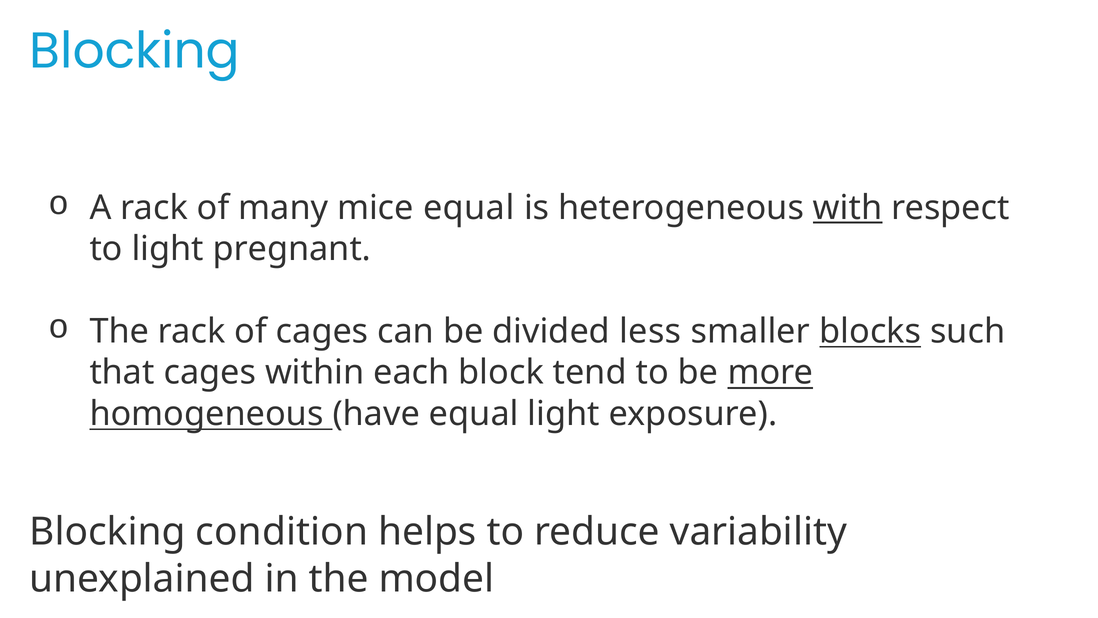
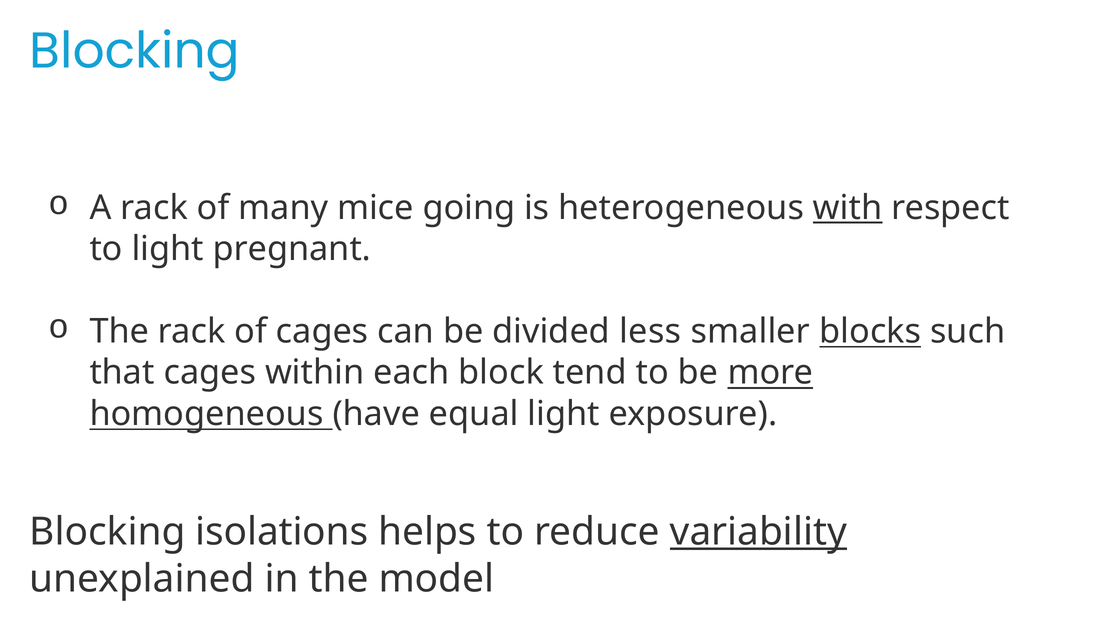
mice equal: equal -> going
condition: condition -> isolations
variability underline: none -> present
